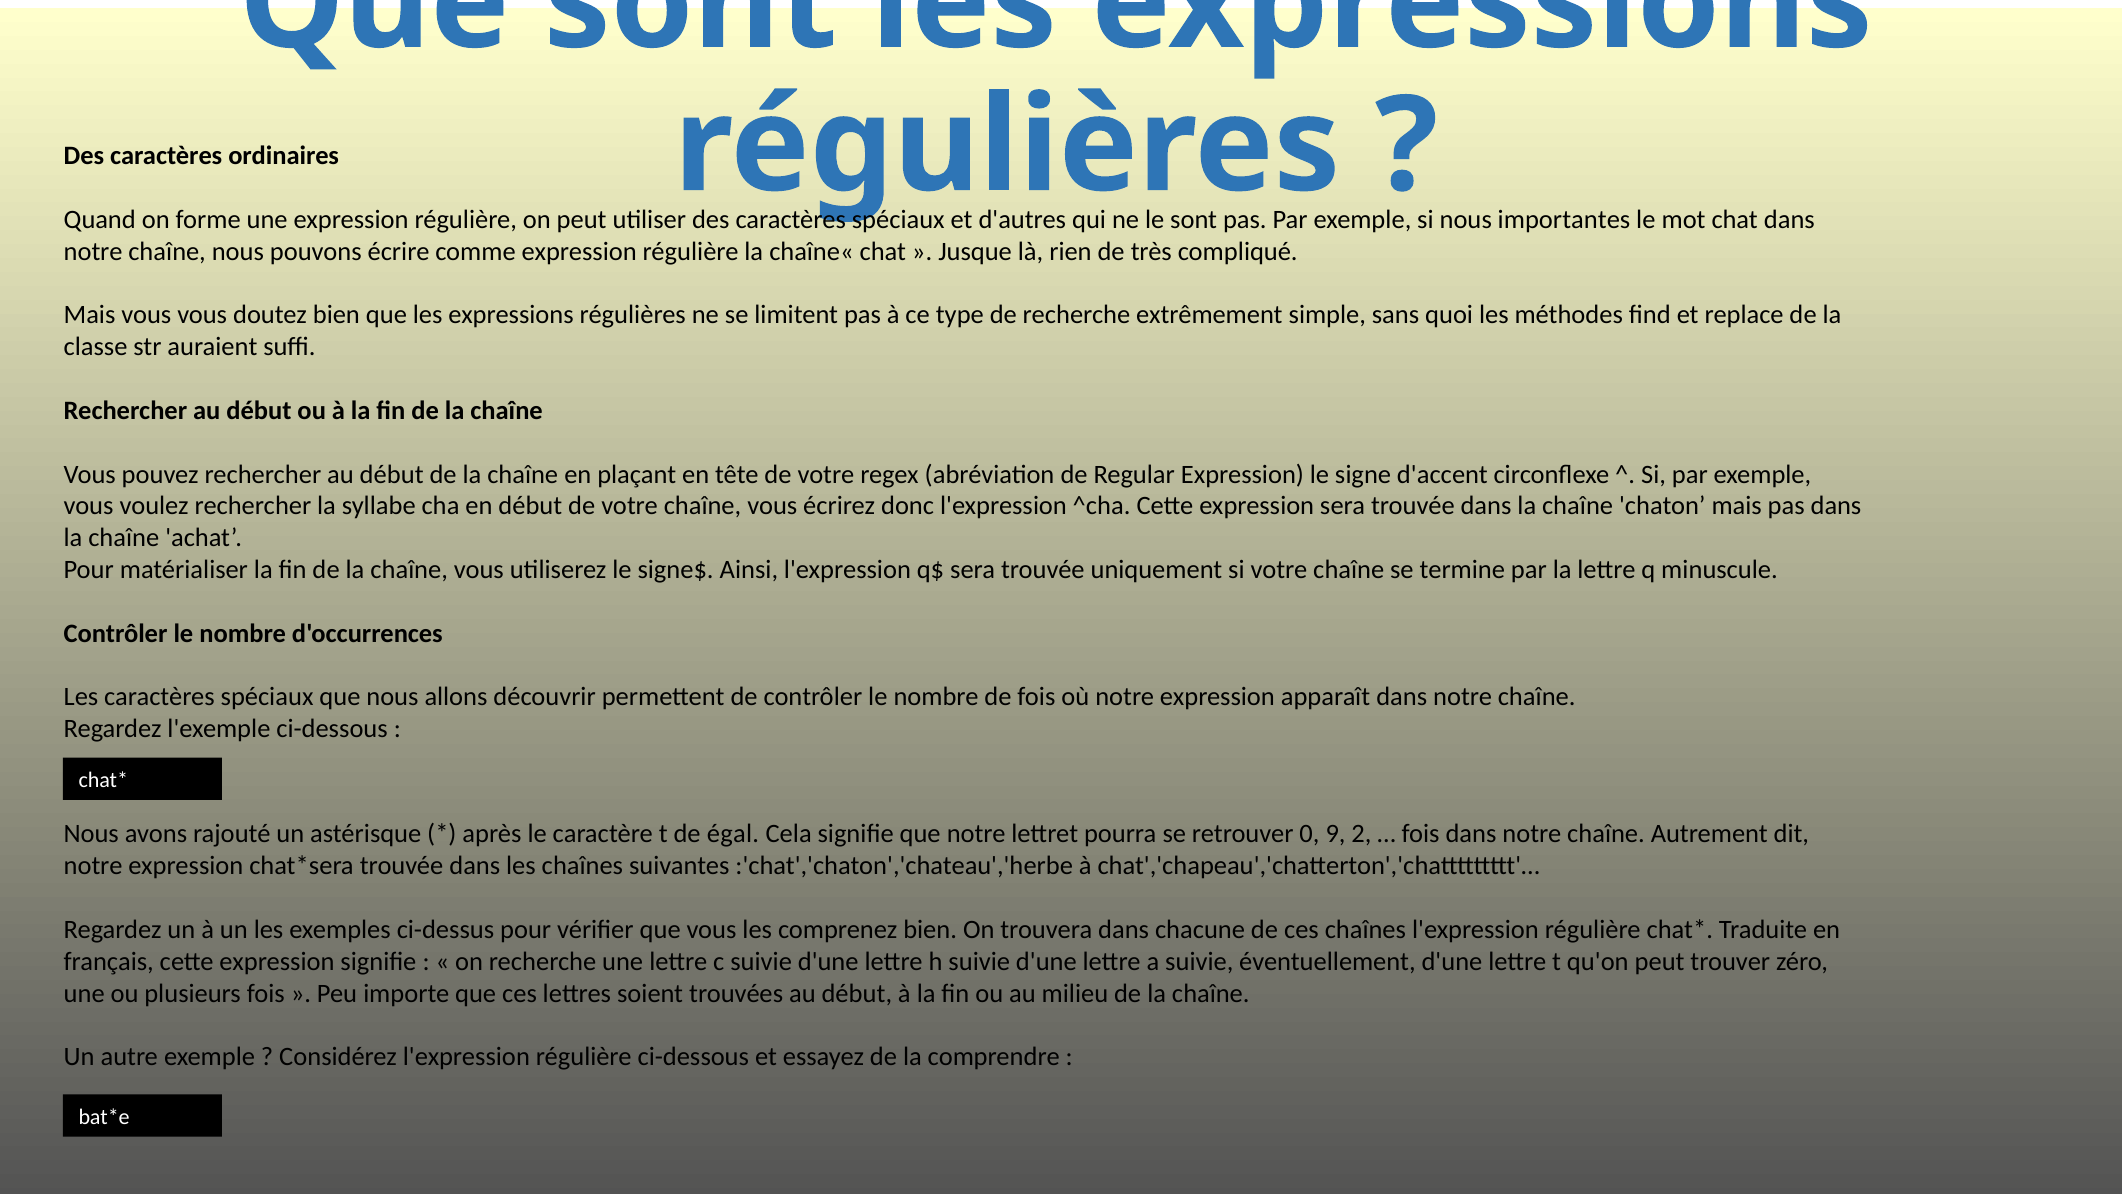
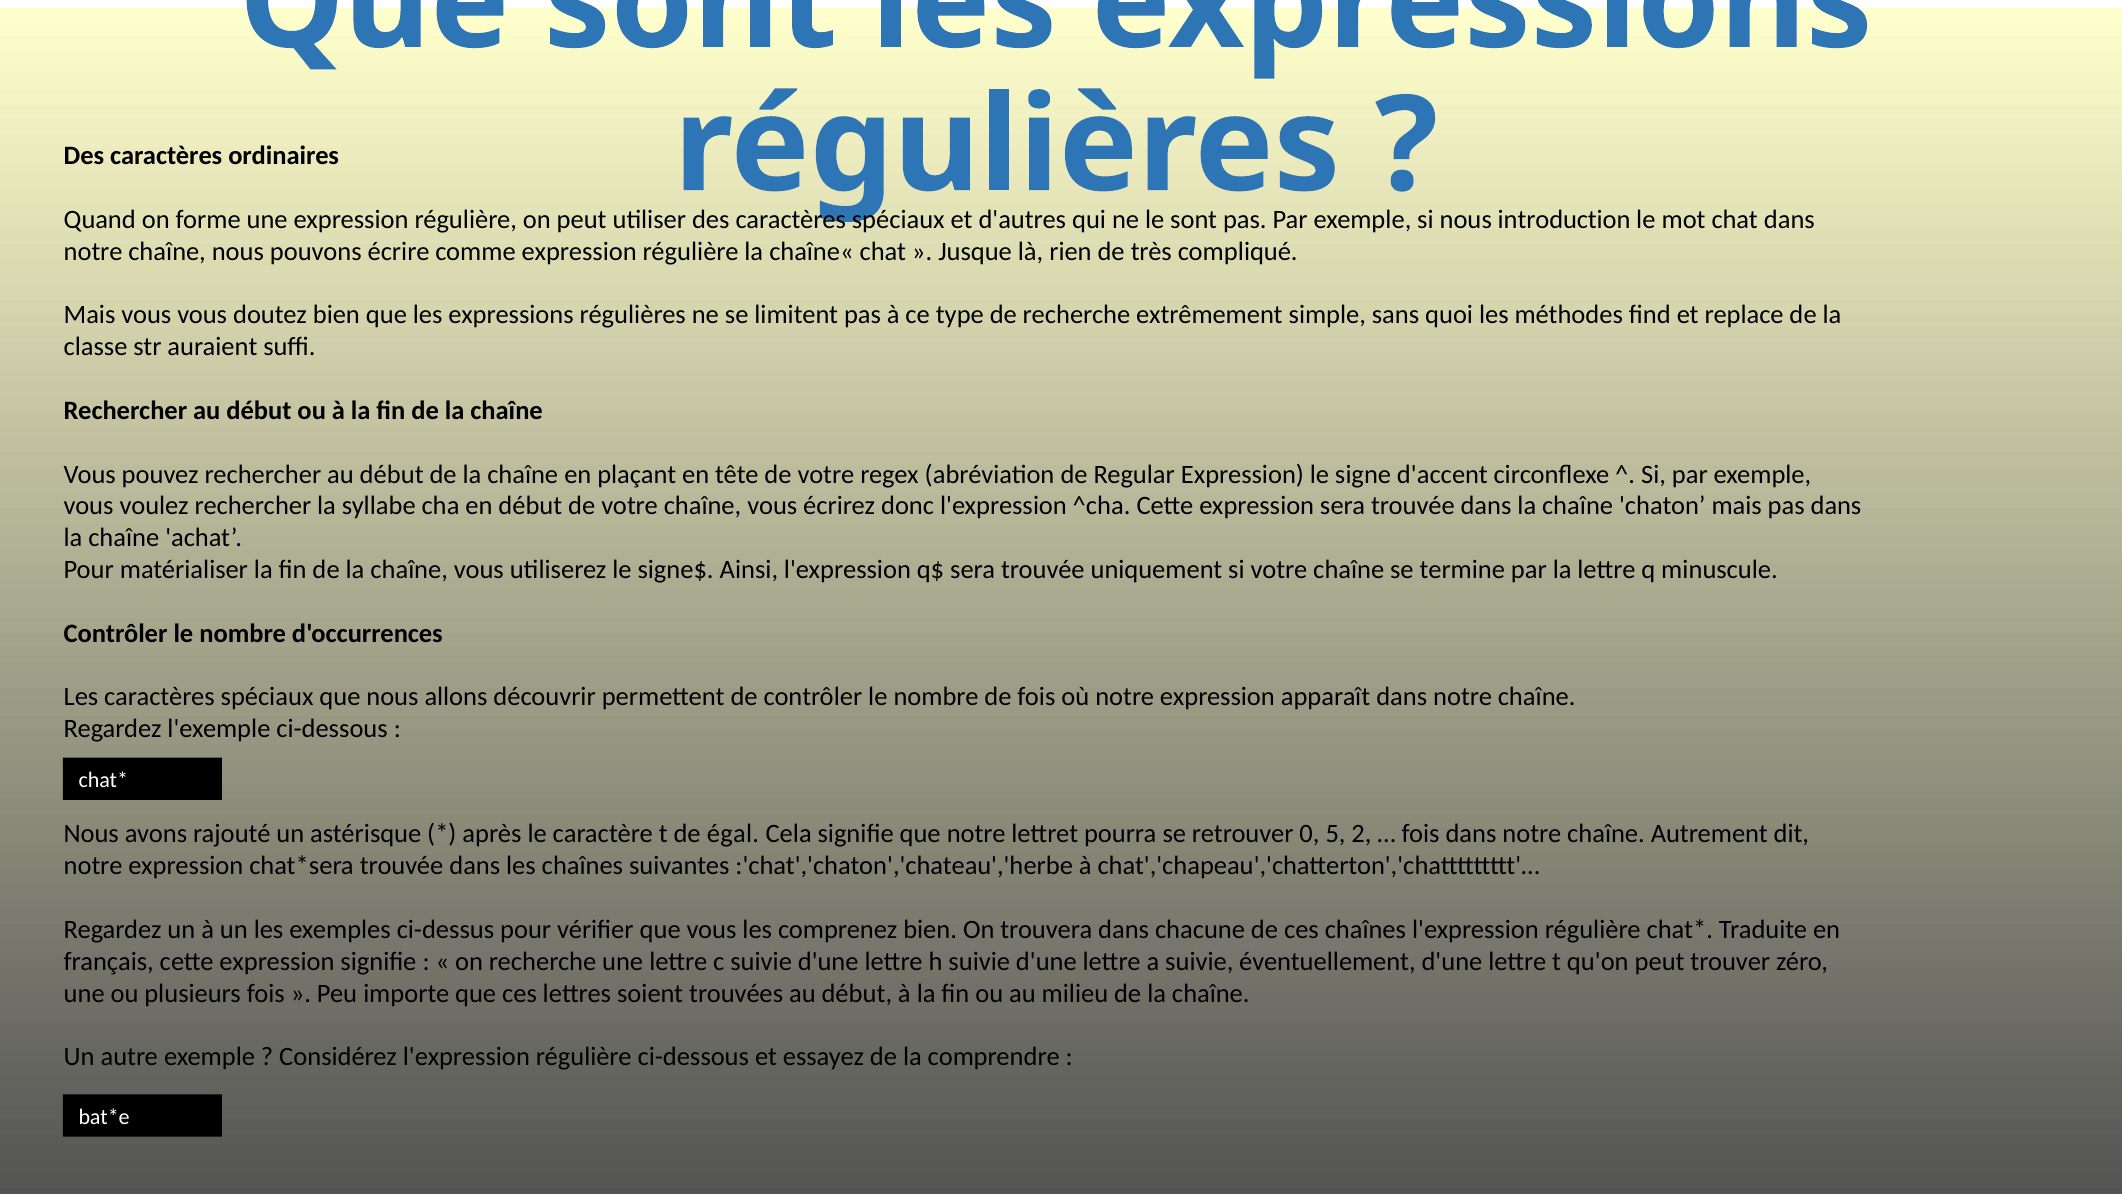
importantes: importantes -> introduction
9: 9 -> 5
